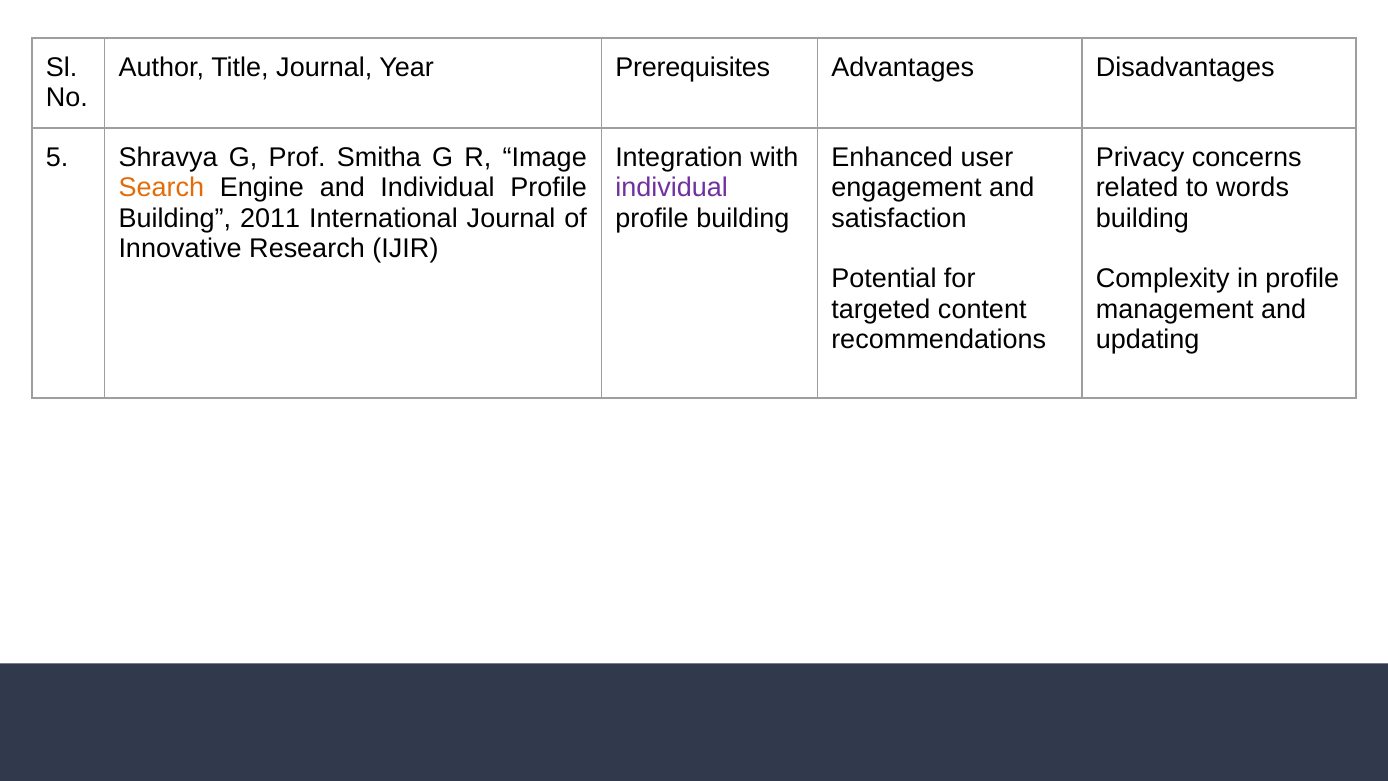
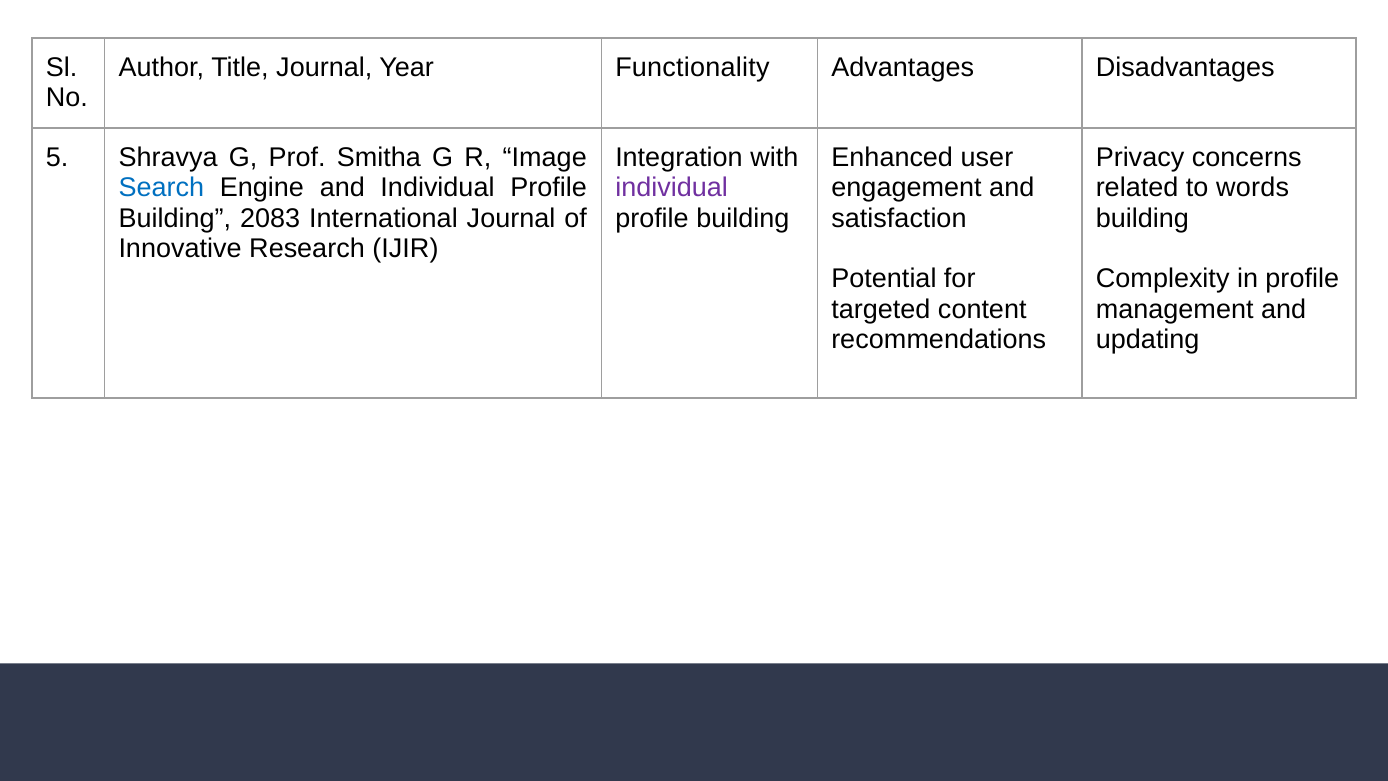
Prerequisites: Prerequisites -> Functionality
Search colour: orange -> blue
2011: 2011 -> 2083
